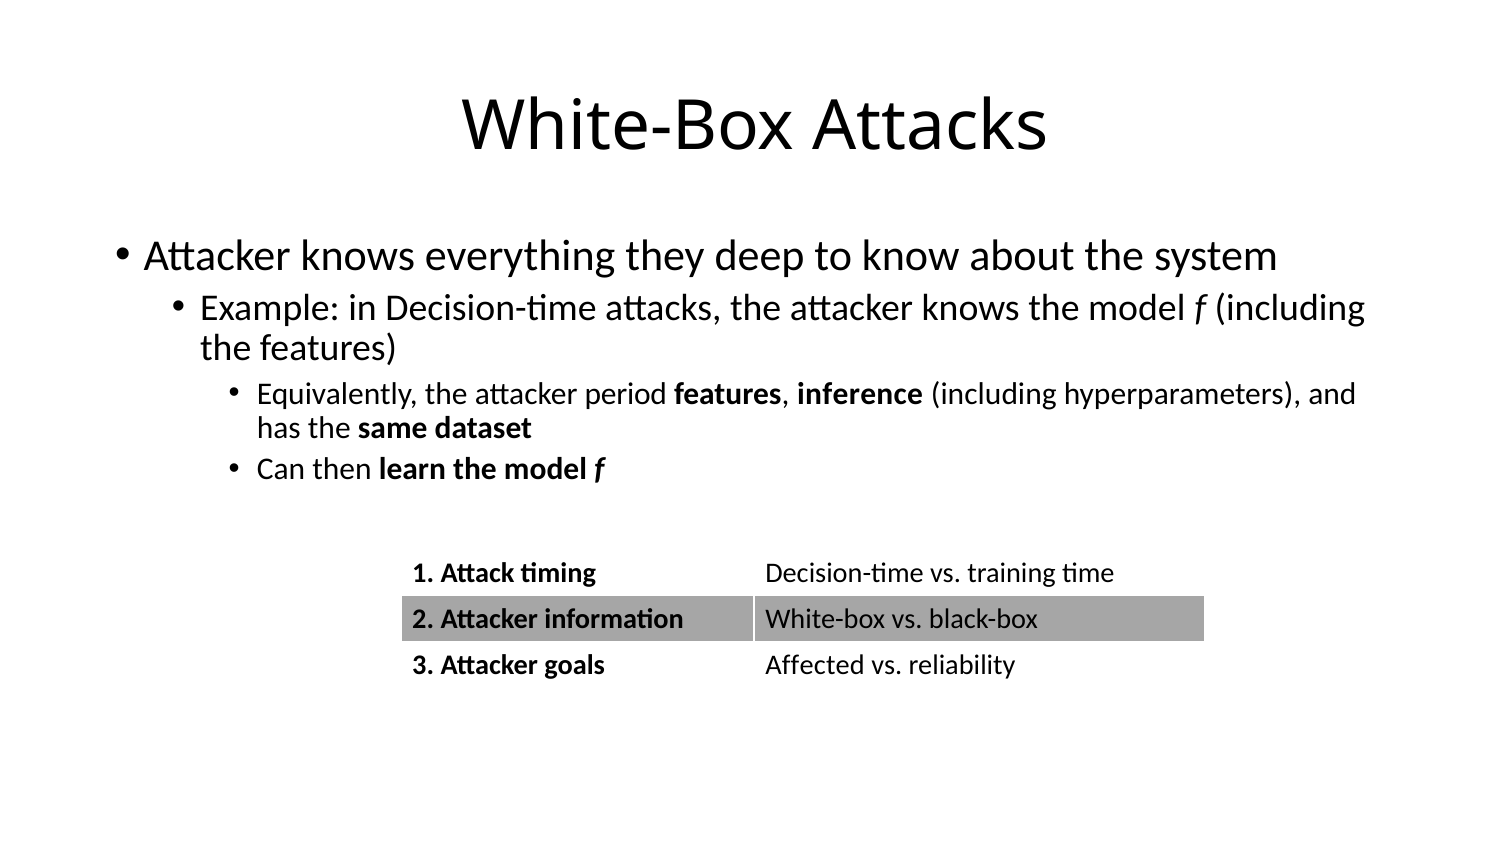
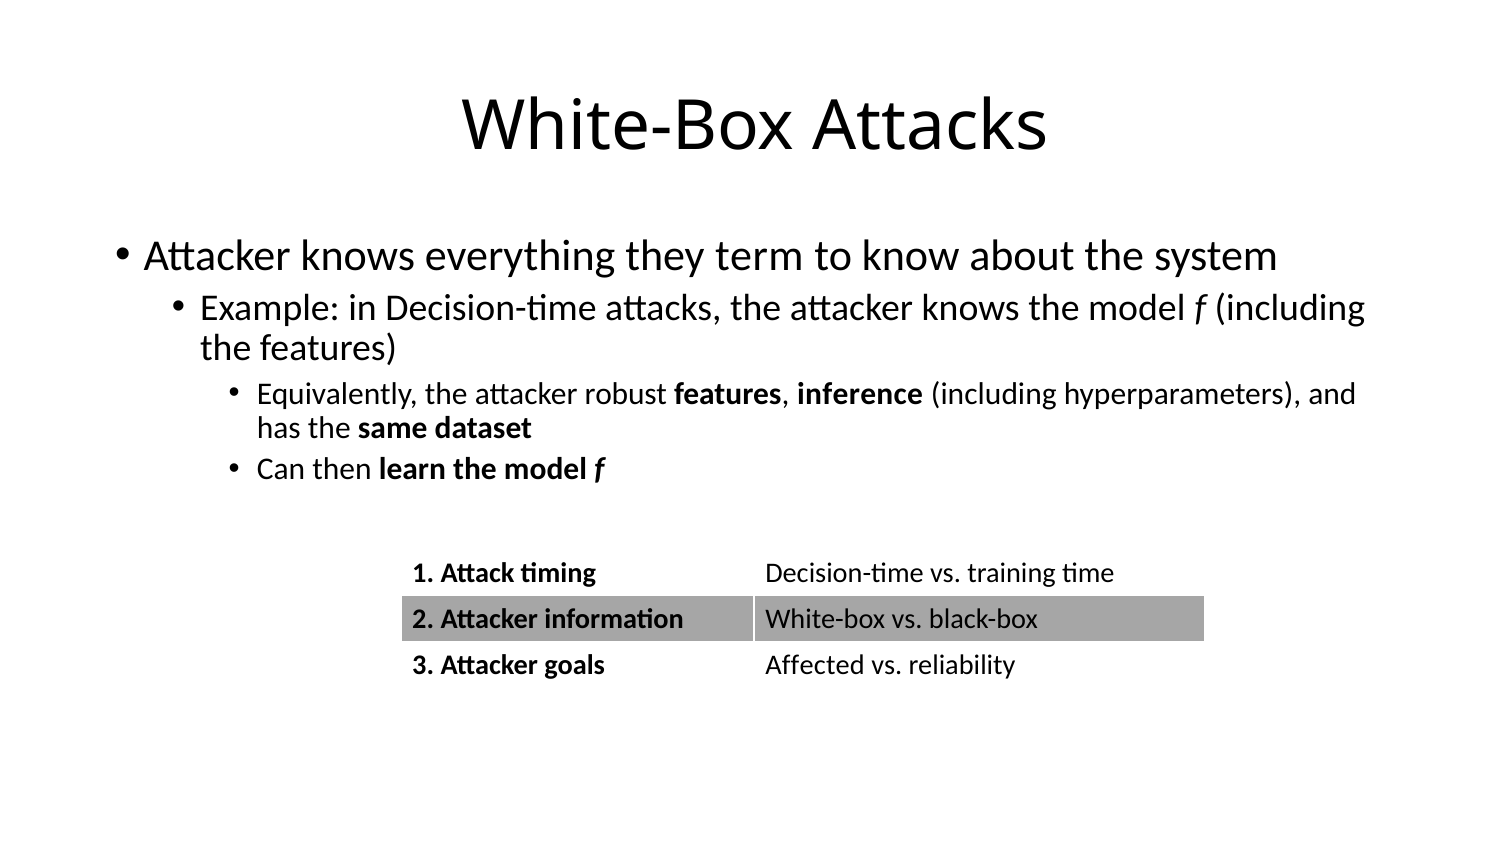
deep: deep -> term
period: period -> robust
